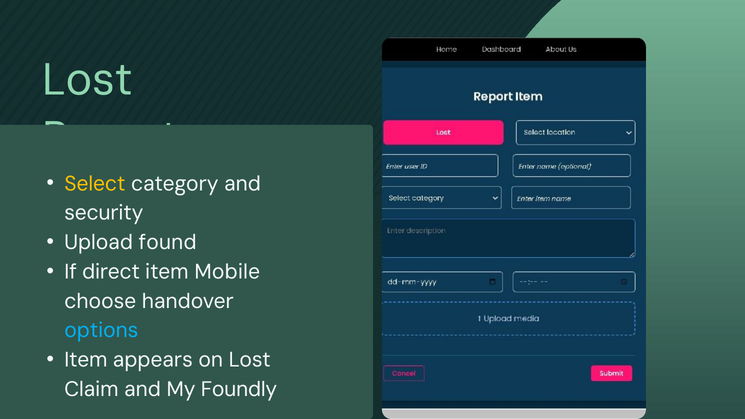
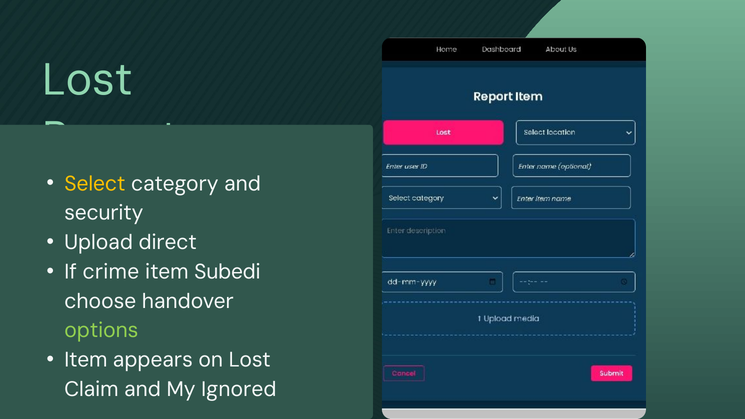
found: found -> direct
direct: direct -> crime
Mobile: Mobile -> Subedi
options colour: light blue -> light green
Foundly: Foundly -> Ignored
